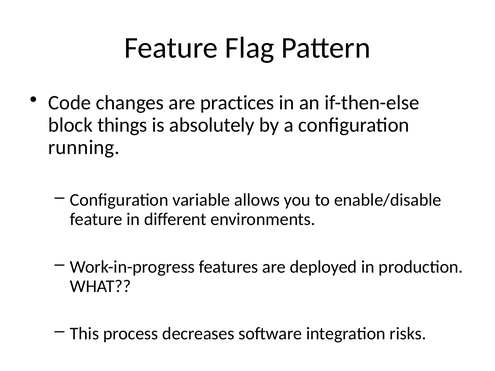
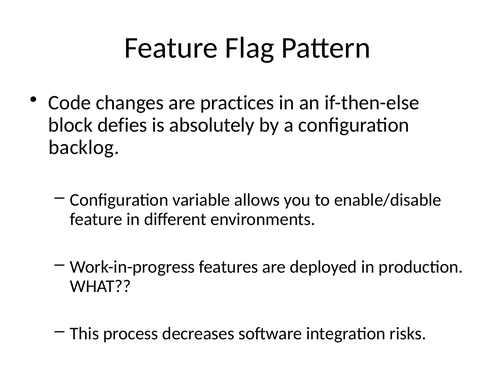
things: things -> defies
running: running -> backlog
